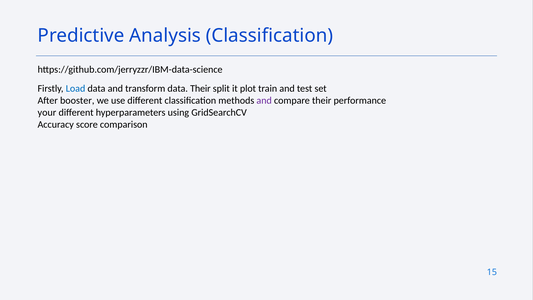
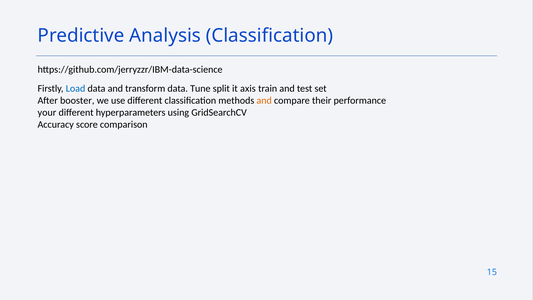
data Their: Their -> Tune
plot: plot -> axis
and at (264, 100) colour: purple -> orange
